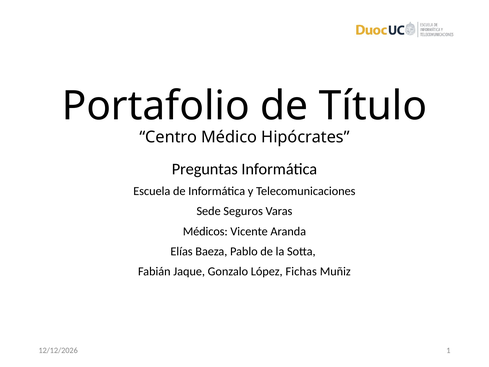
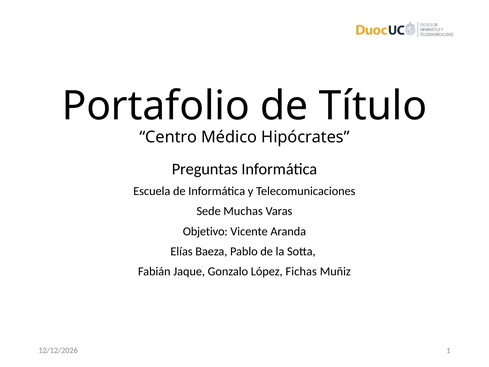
Seguros: Seguros -> Muchas
Médicos: Médicos -> Objetivo
